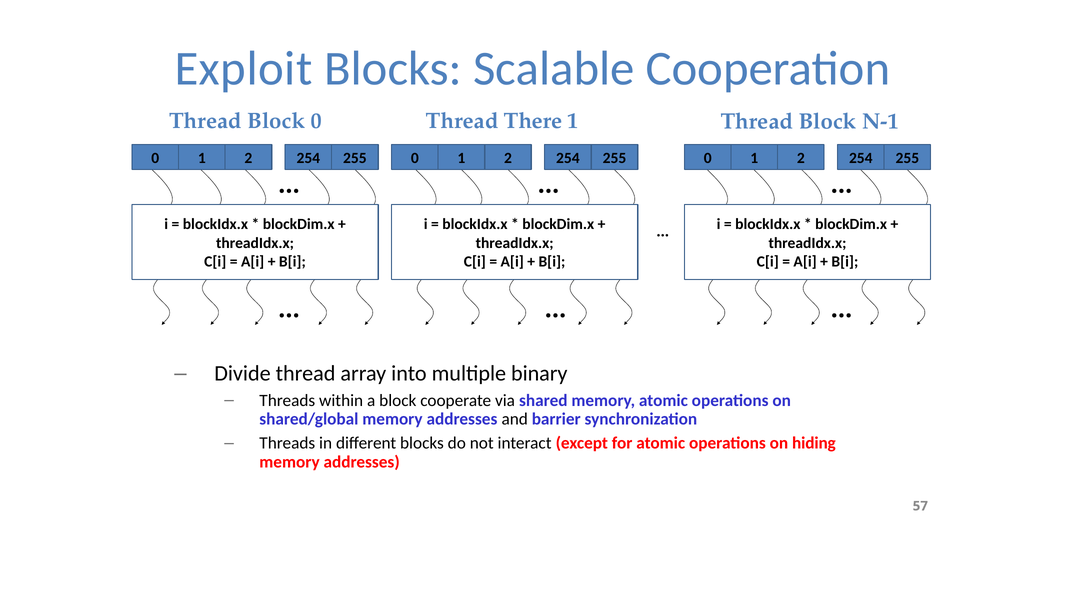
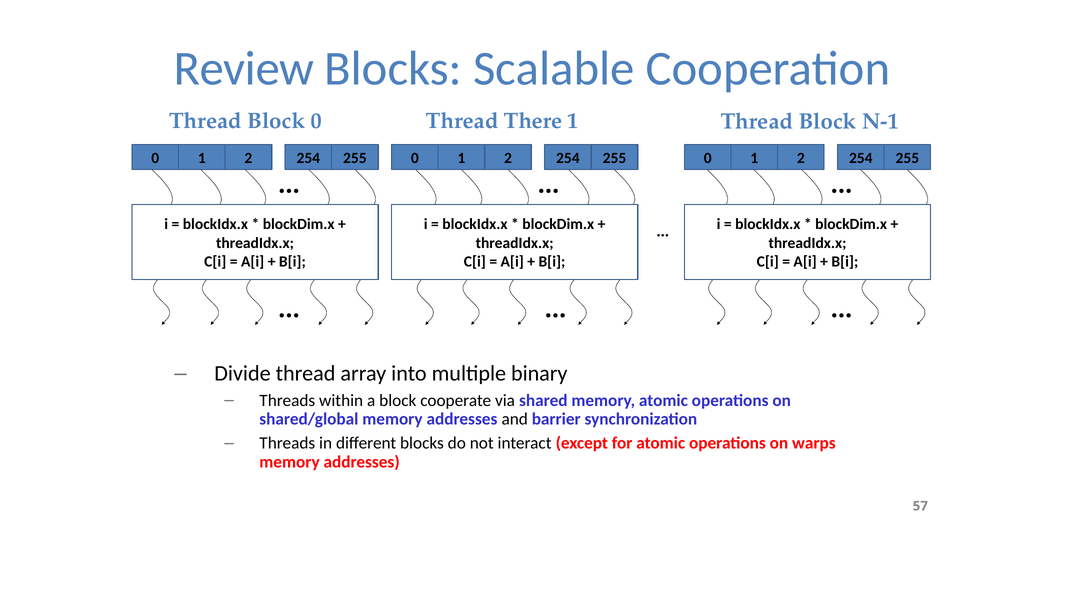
Exploit: Exploit -> Review
hiding: hiding -> warps
